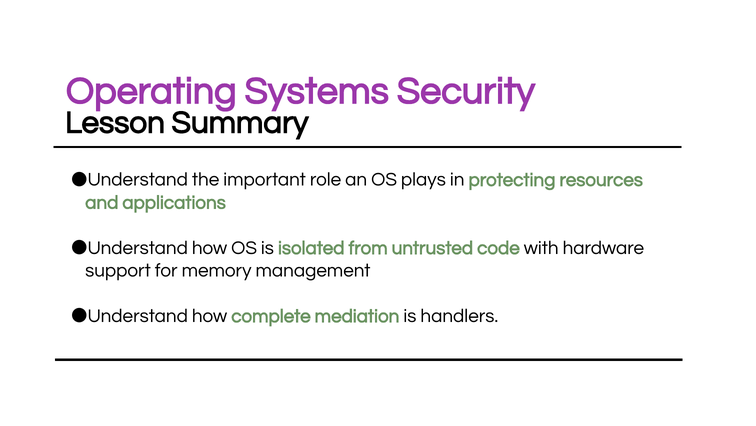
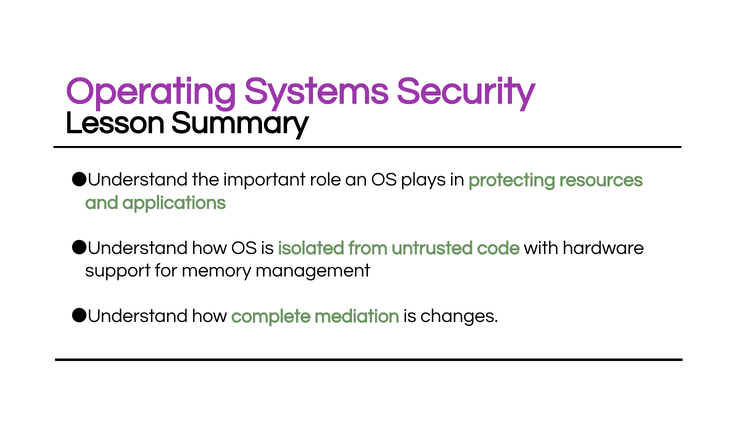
handlers: handlers -> changes
